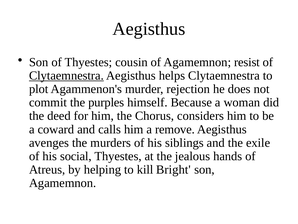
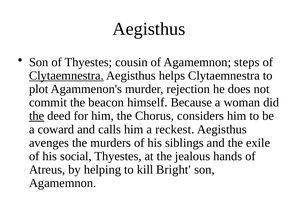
resist: resist -> steps
purples: purples -> beacon
the at (37, 116) underline: none -> present
remove: remove -> reckest
